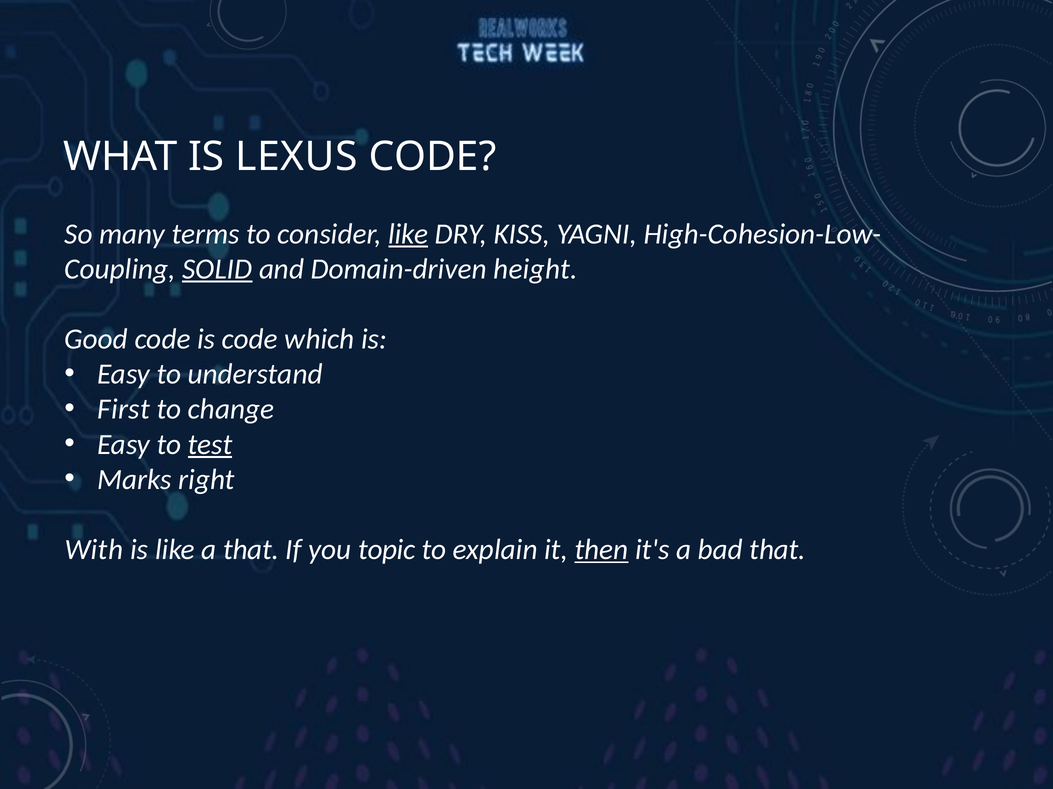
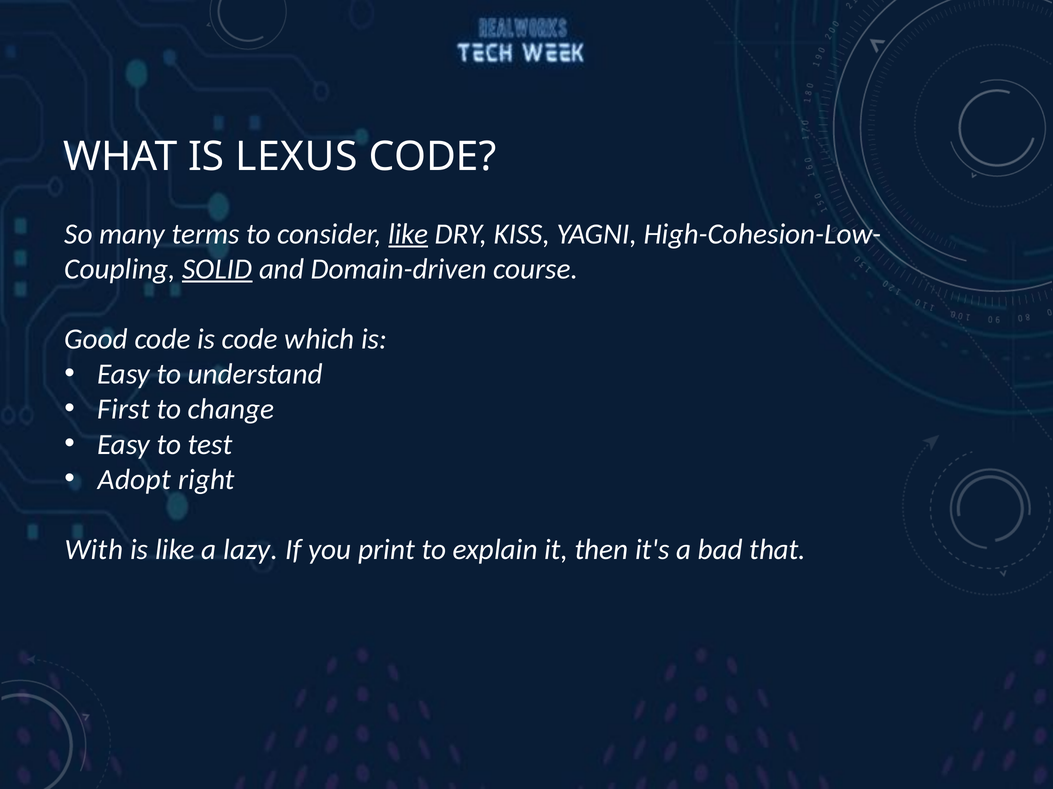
height: height -> course
test underline: present -> none
Marks: Marks -> Adopt
a that: that -> lazy
topic: topic -> print
then underline: present -> none
